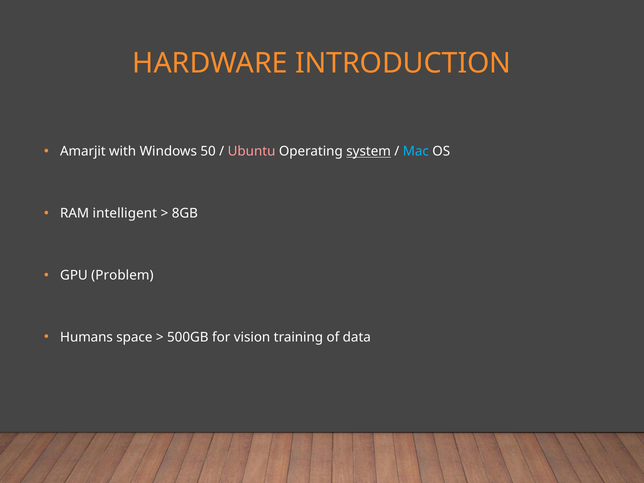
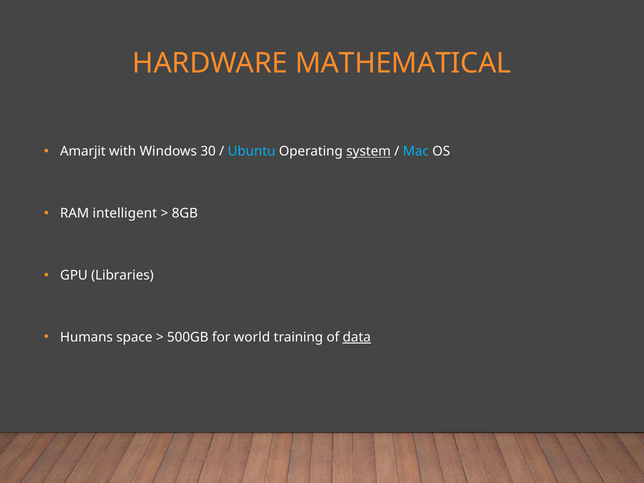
INTRODUCTION: INTRODUCTION -> MATHEMATICAL
50: 50 -> 30
Ubuntu colour: pink -> light blue
Problem: Problem -> Libraries
vision: vision -> world
data underline: none -> present
